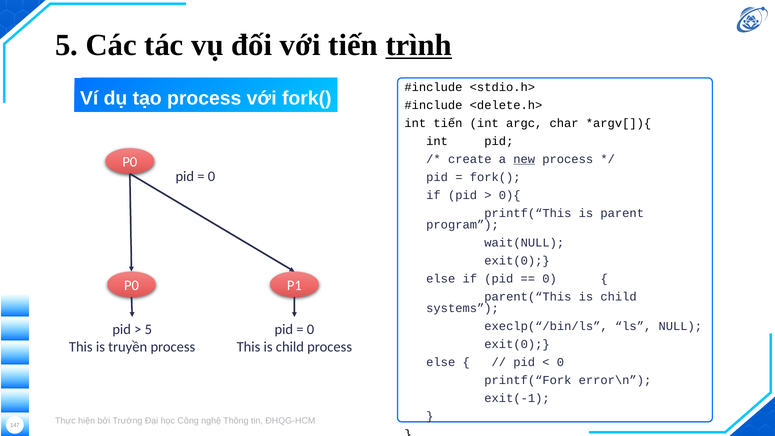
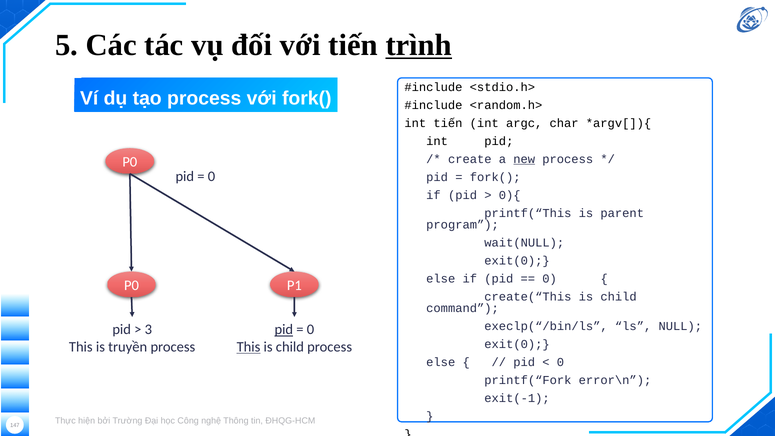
<delete.h>: <delete.h> -> <random.h>
parent(“This: parent(“This -> create(“This
systems: systems -> command
5 at (148, 330): 5 -> 3
pid at (284, 330) underline: none -> present
This at (249, 347) underline: none -> present
